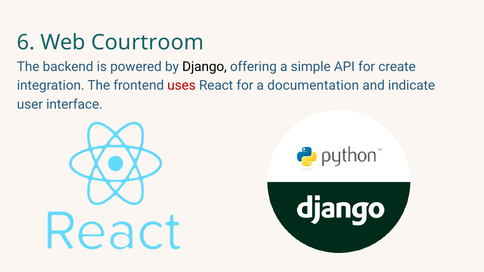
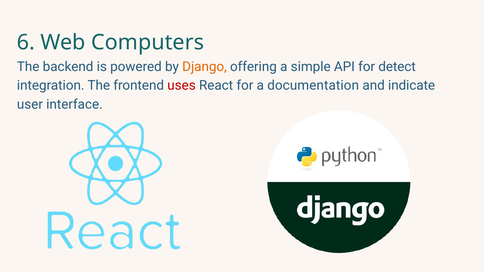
Courtroom: Courtroom -> Computers
Django colour: black -> orange
create: create -> detect
